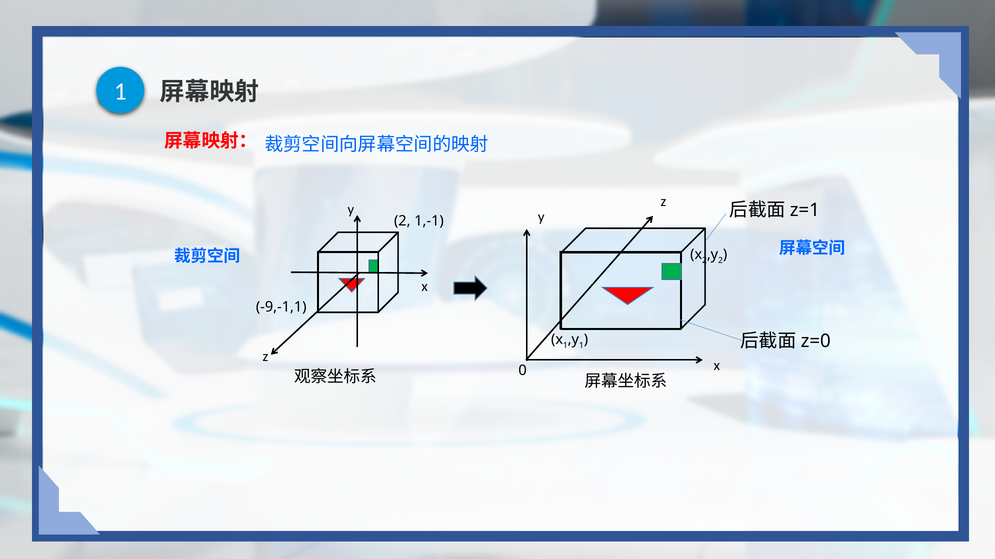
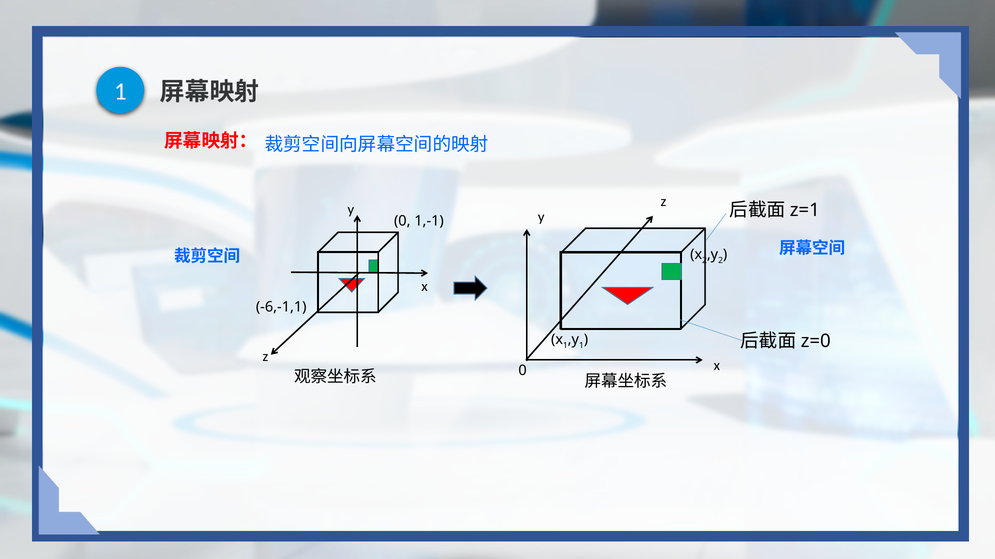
2 at (402, 221): 2 -> 0
-9,-1,1: -9,-1,1 -> -6,-1,1
